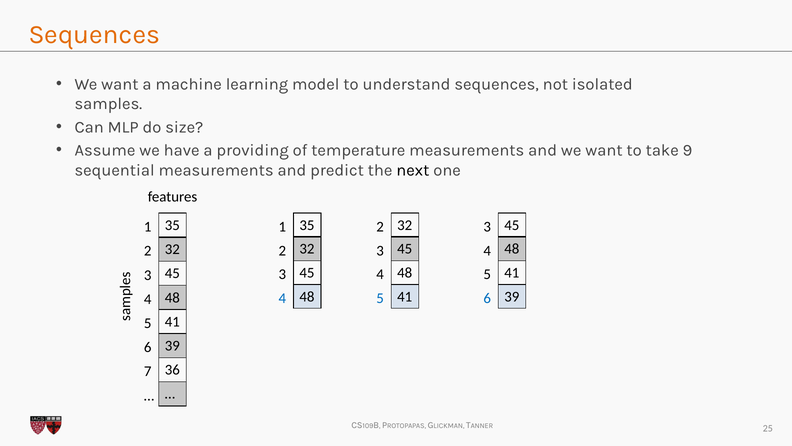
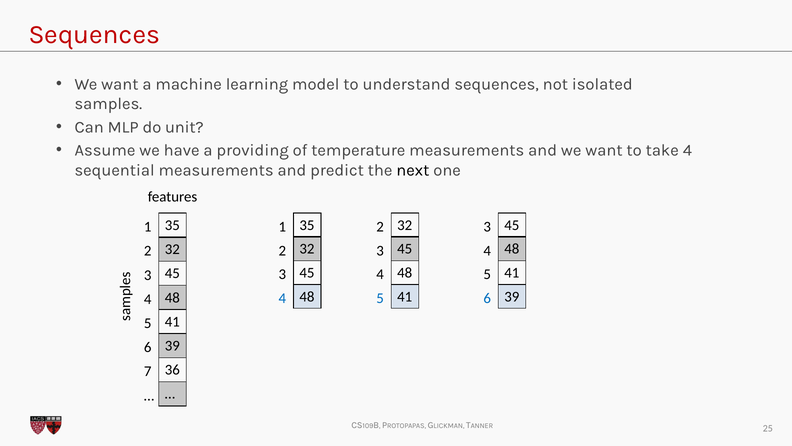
Sequences at (94, 35) colour: orange -> red
size: size -> unit
take 9: 9 -> 4
